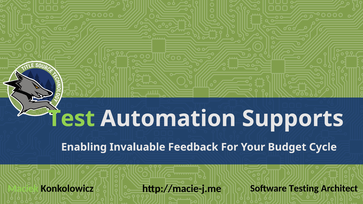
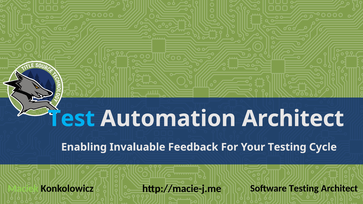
Test colour: light green -> light blue
Automation Supports: Supports -> Architect
Your Budget: Budget -> Testing
